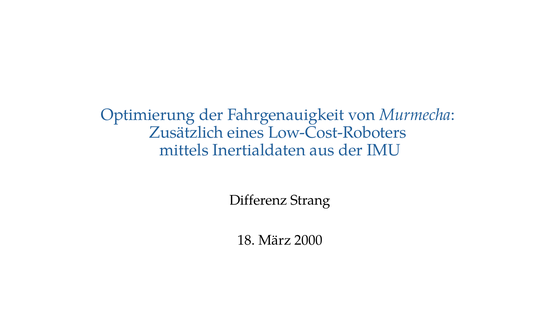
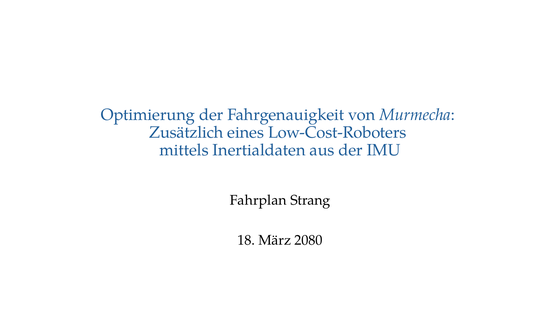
Differenz: Differenz -> Fahrplan
2000: 2000 -> 2080
